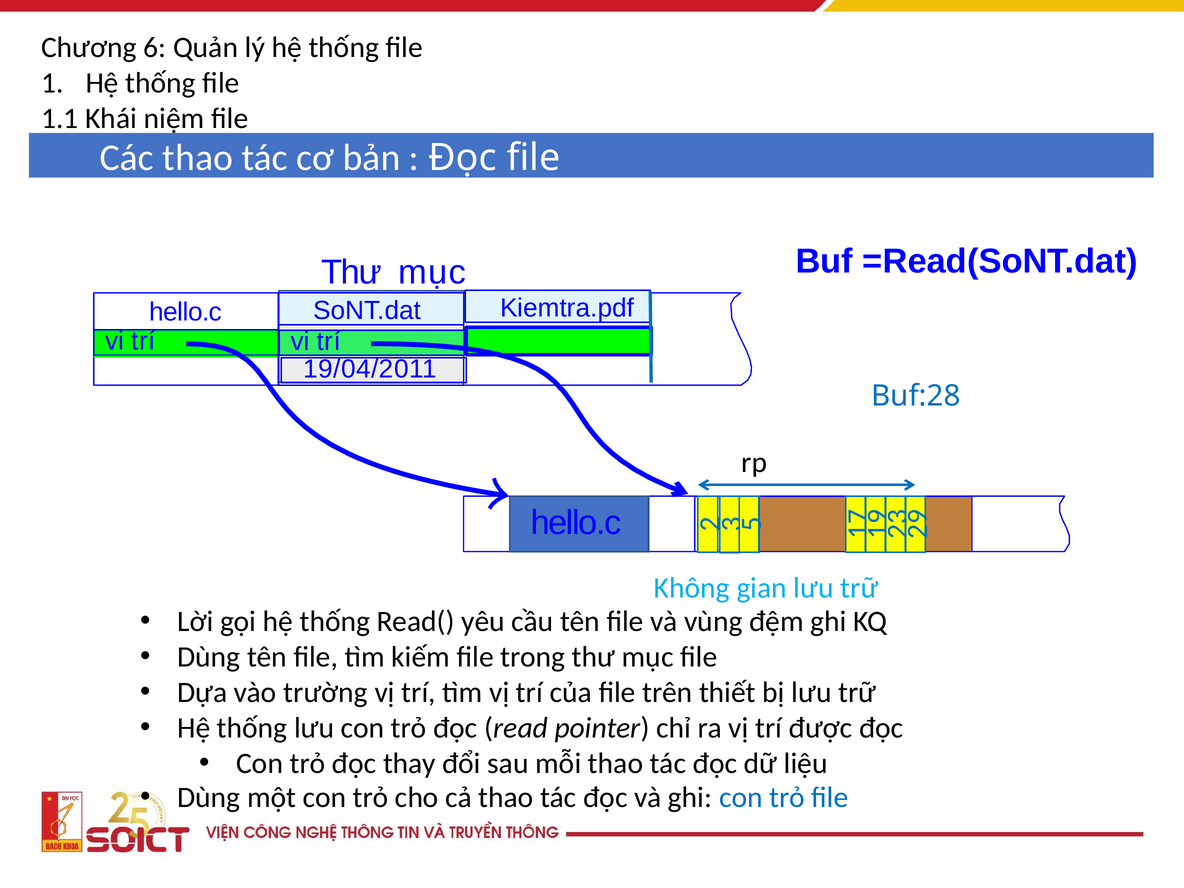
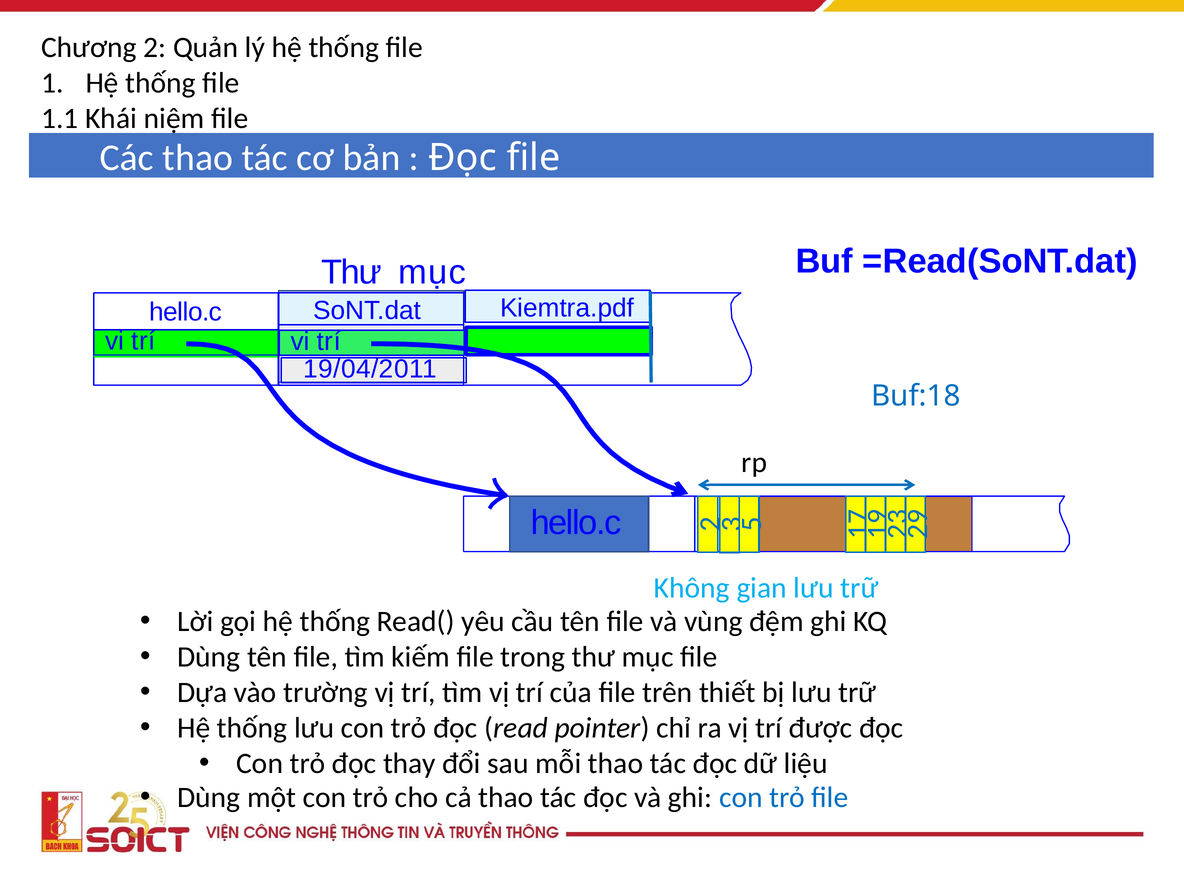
Chương 6: 6 -> 2
Buf:28: Buf:28 -> Buf:18
